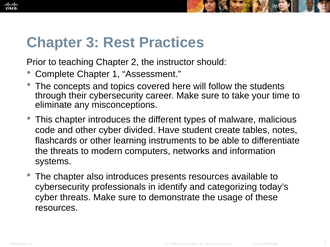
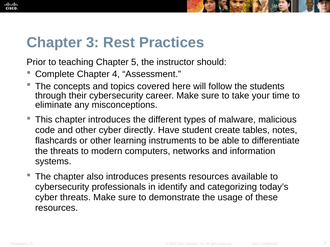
2: 2 -> 5
1: 1 -> 4
divided: divided -> directly
